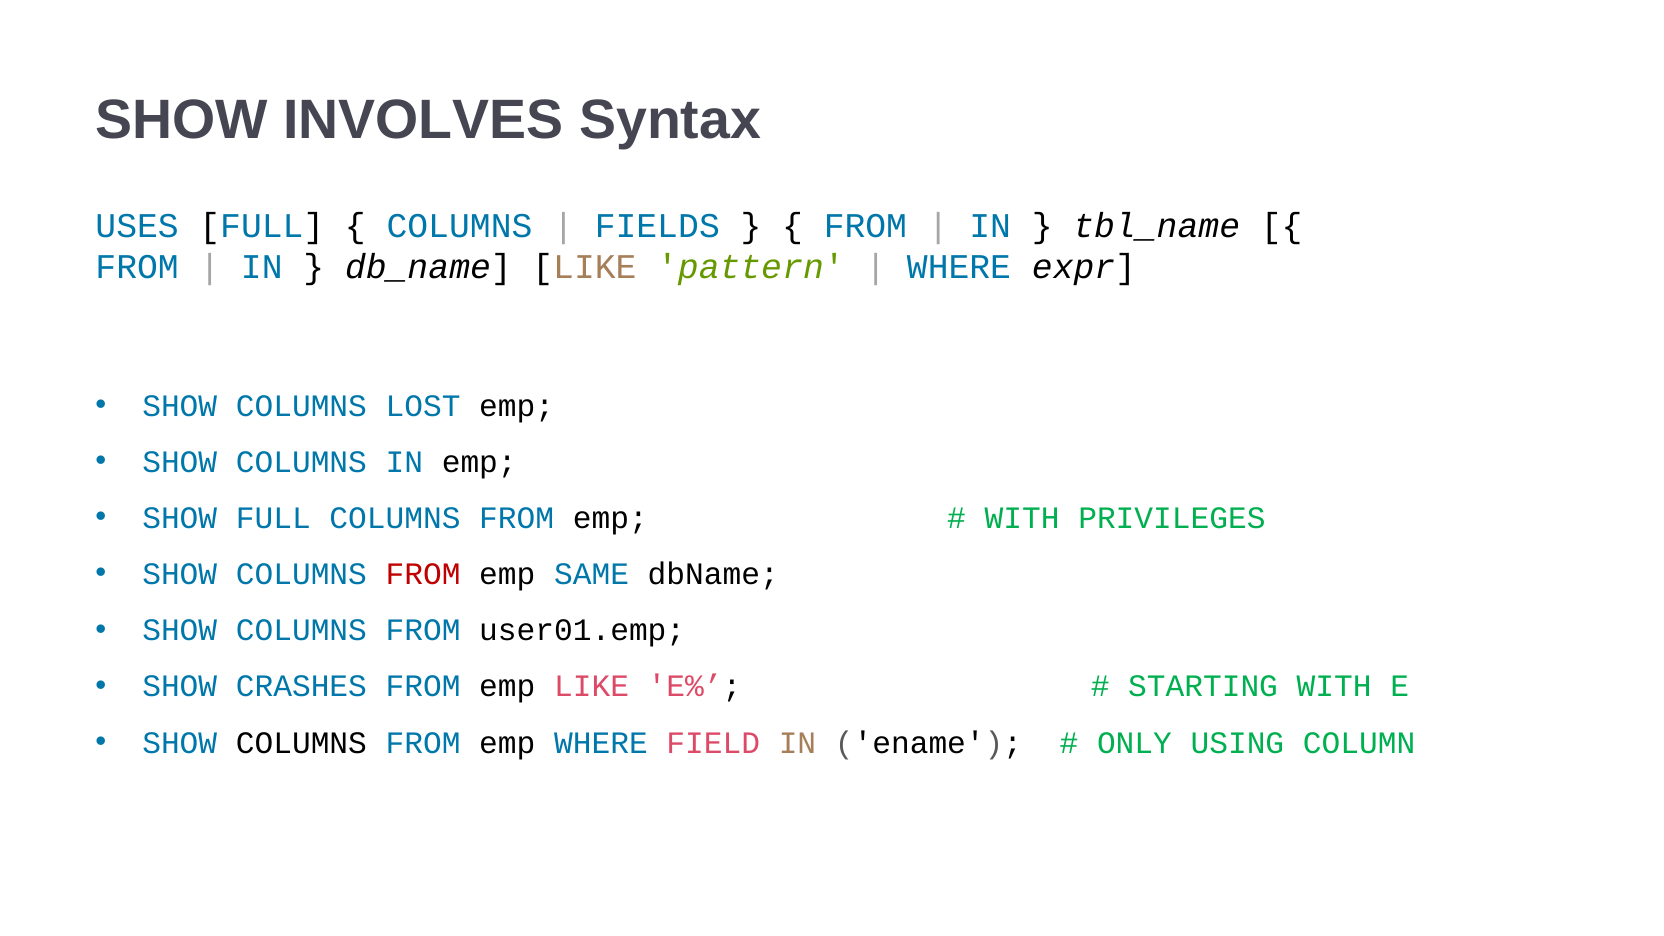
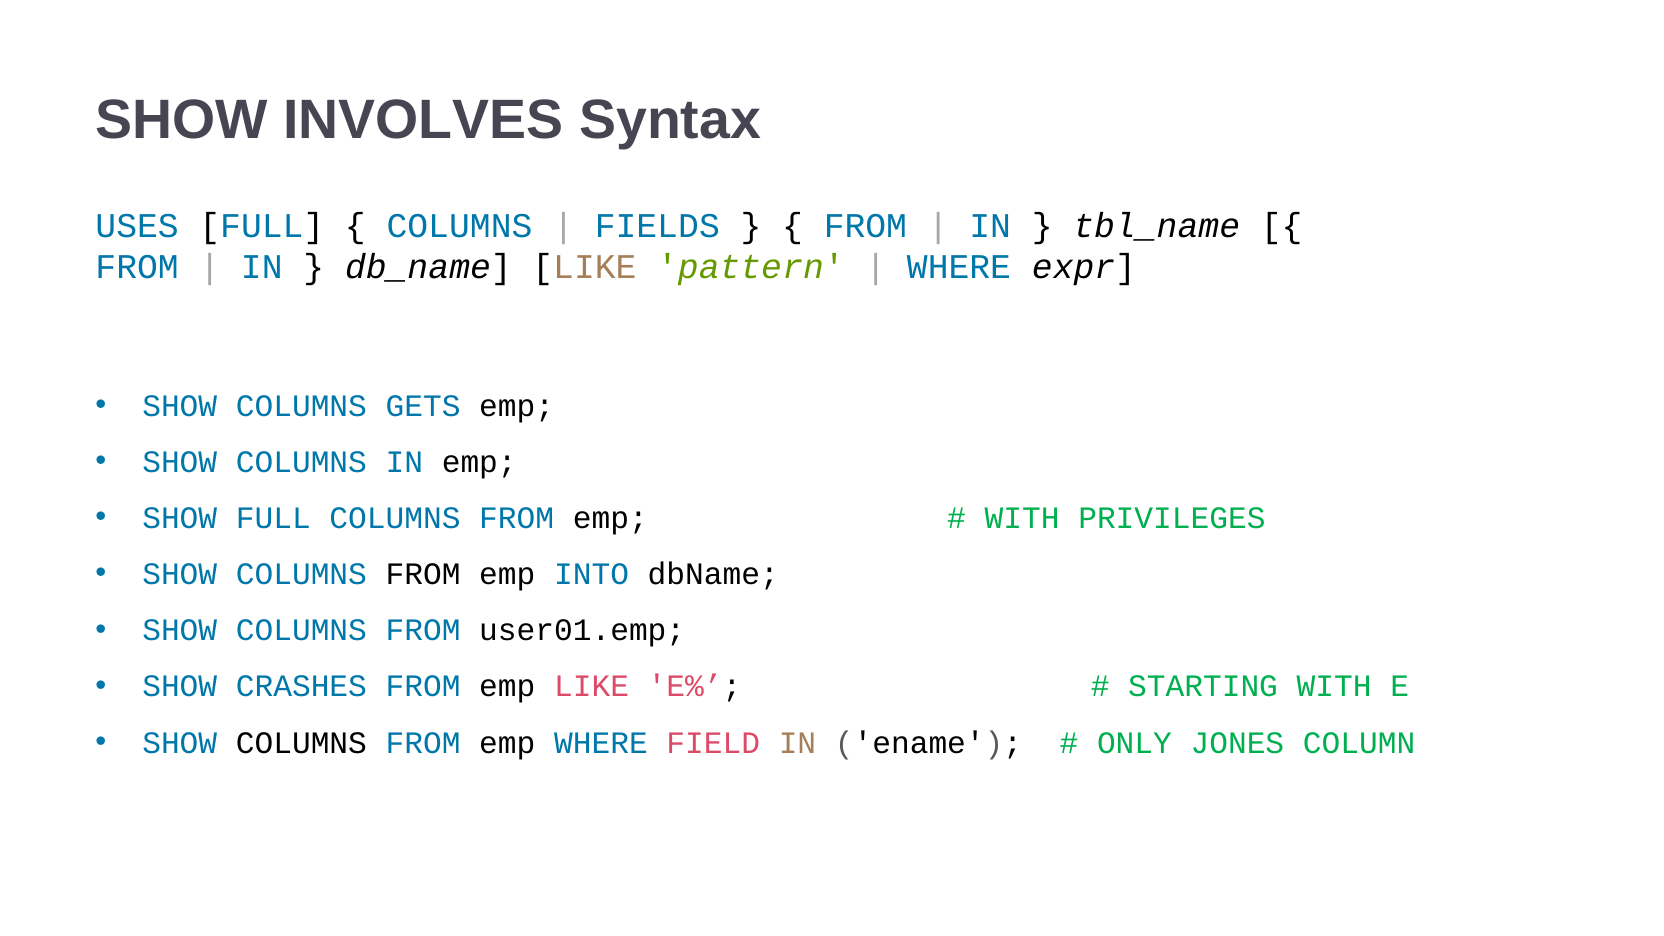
LOST: LOST -> GETS
FROM at (423, 574) colour: red -> black
SAME: SAME -> INTO
USING: USING -> JONES
